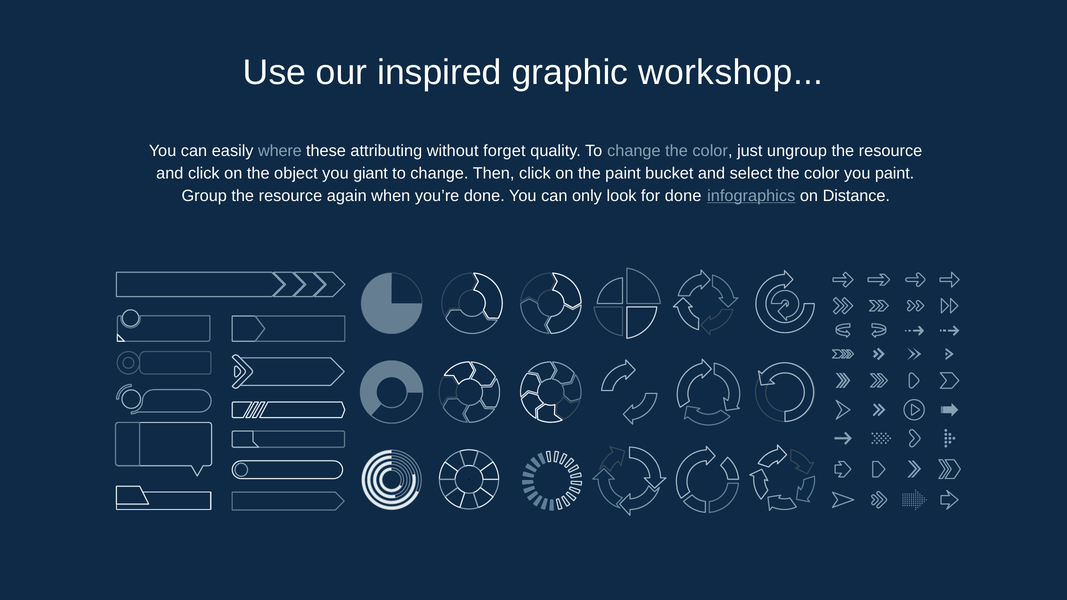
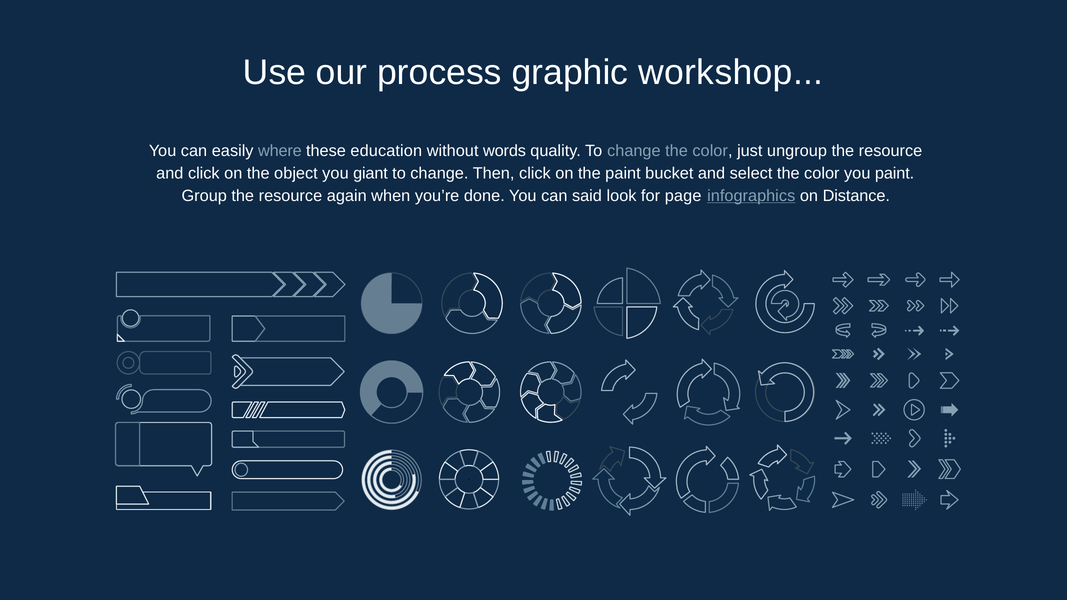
inspired: inspired -> process
attributing: attributing -> education
forget: forget -> words
only: only -> said
for done: done -> page
